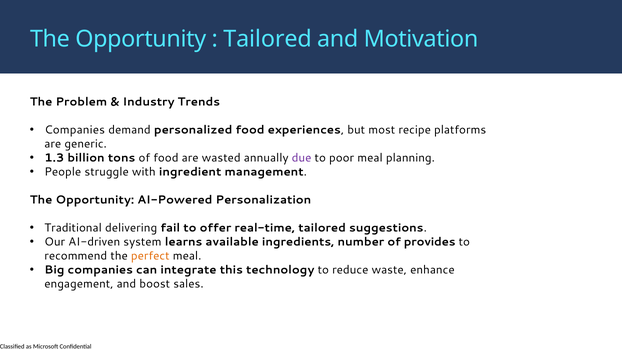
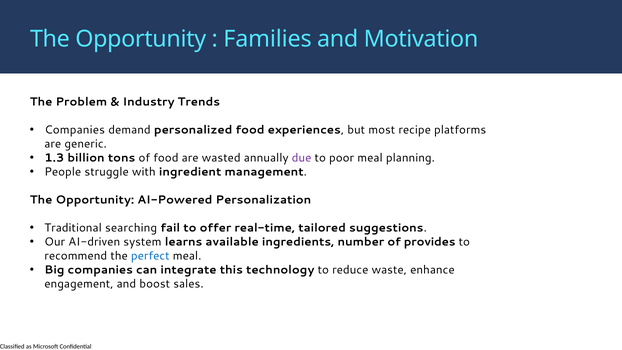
Tailored at (268, 39): Tailored -> Families
delivering: delivering -> searching
perfect colour: orange -> blue
